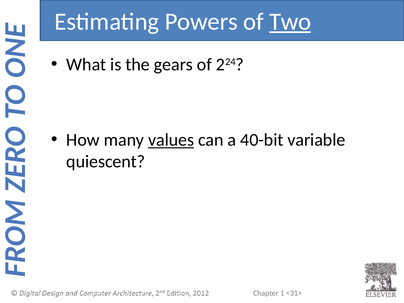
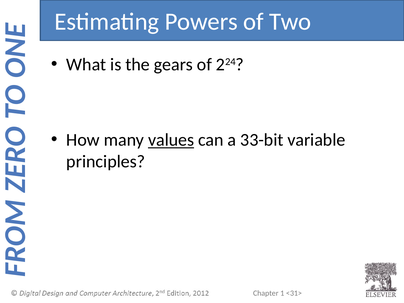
Two underline: present -> none
40-bit: 40-bit -> 33-bit
quiescent: quiescent -> principles
